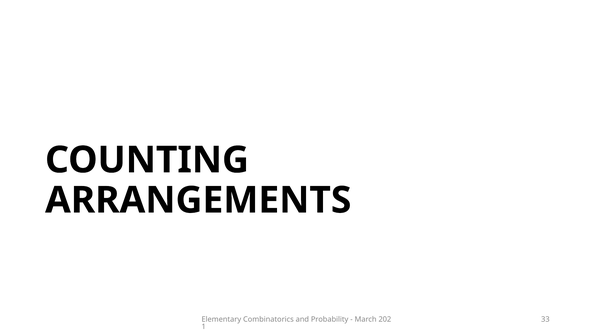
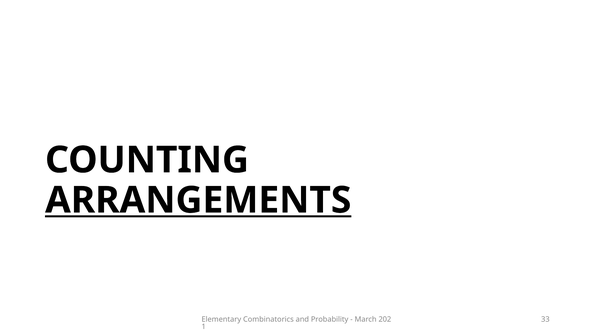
ARRANGEMENTS underline: none -> present
